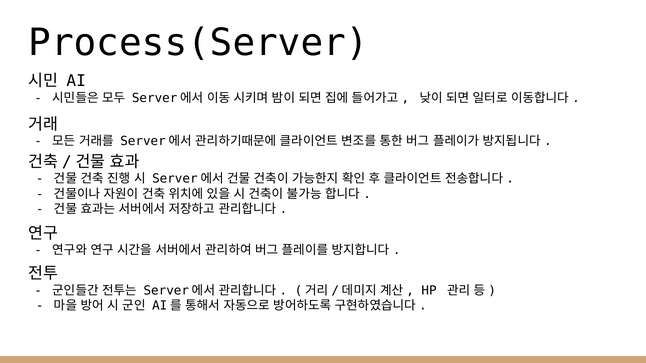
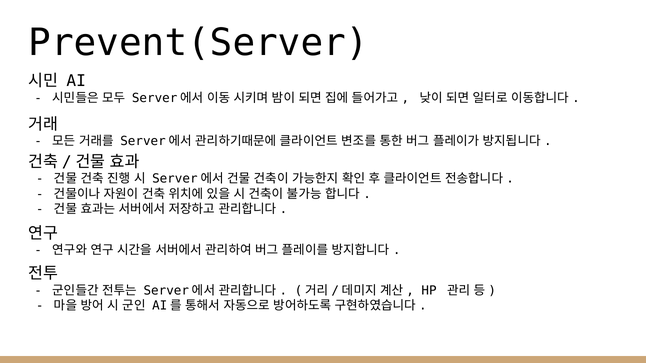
Process(Server: Process(Server -> Prevent(Server
